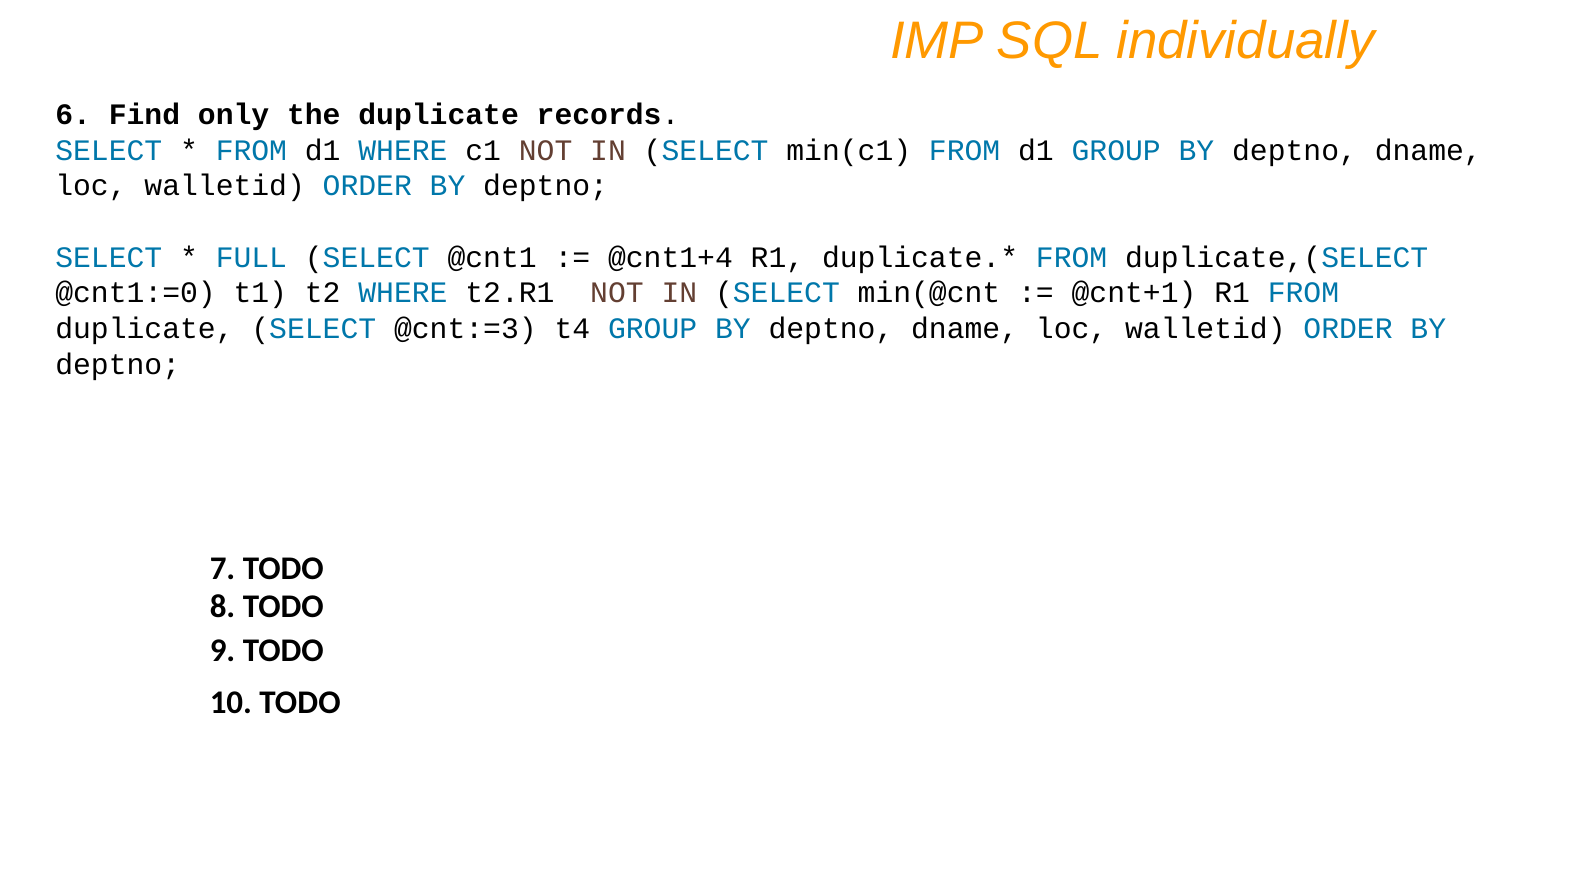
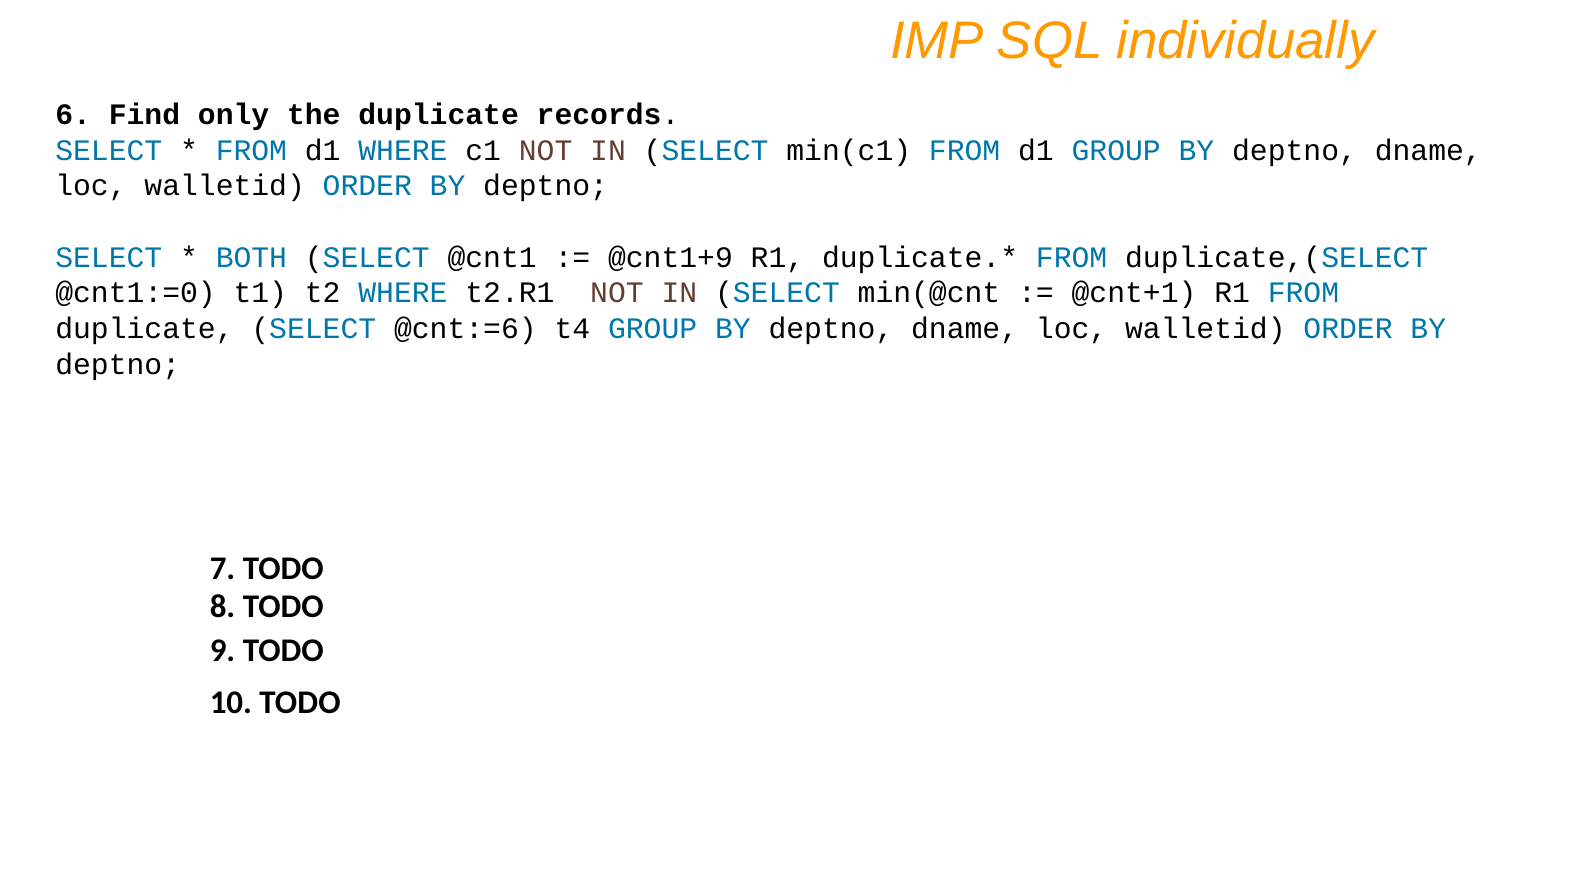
FULL: FULL -> BOTH
@cnt1+4: @cnt1+4 -> @cnt1+9
@cnt:=3: @cnt:=3 -> @cnt:=6
